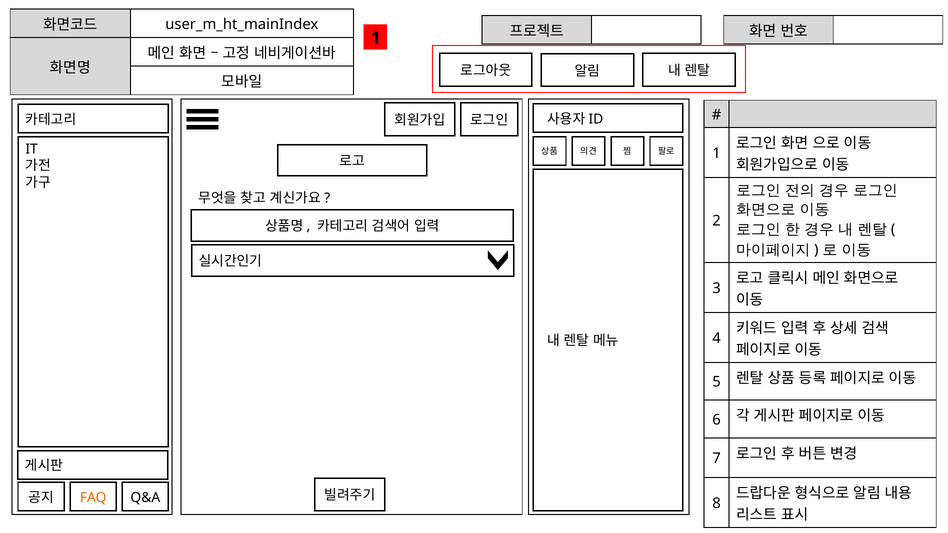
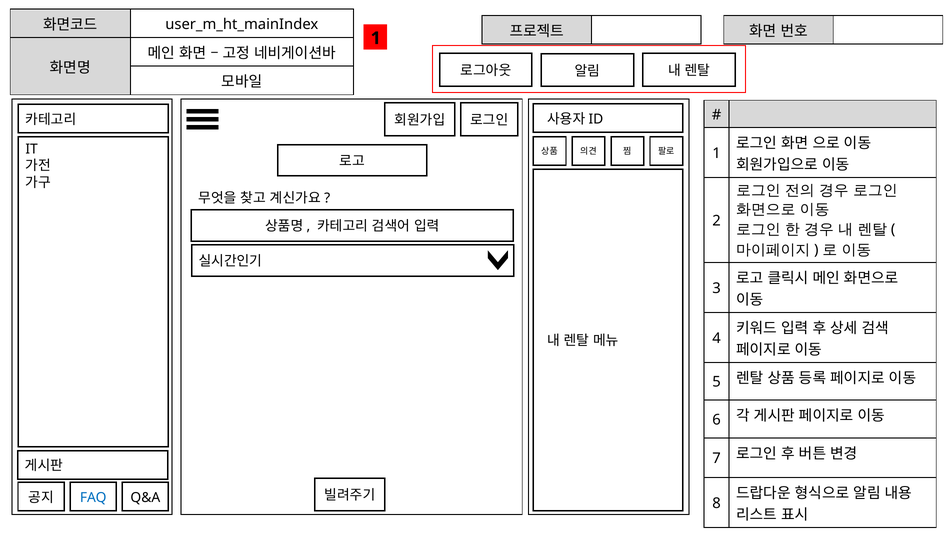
FAQ colour: orange -> blue
